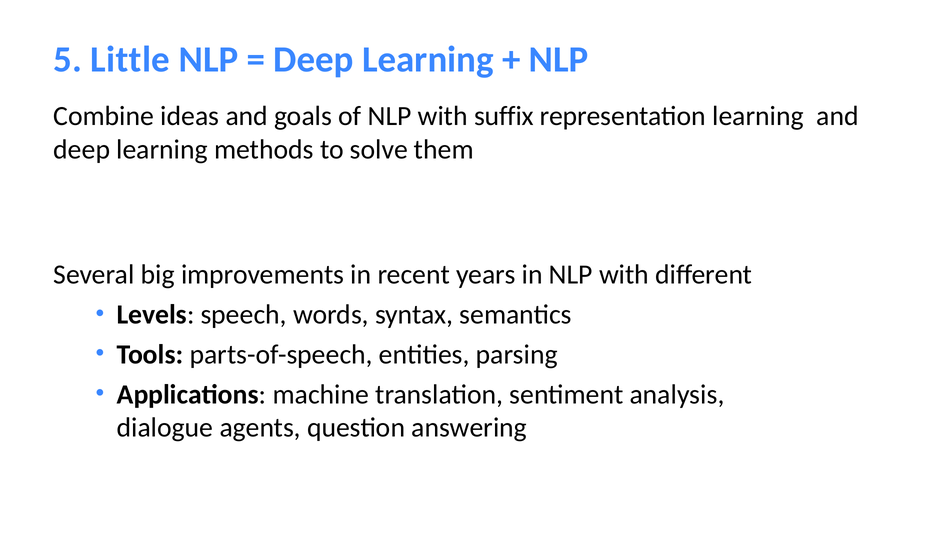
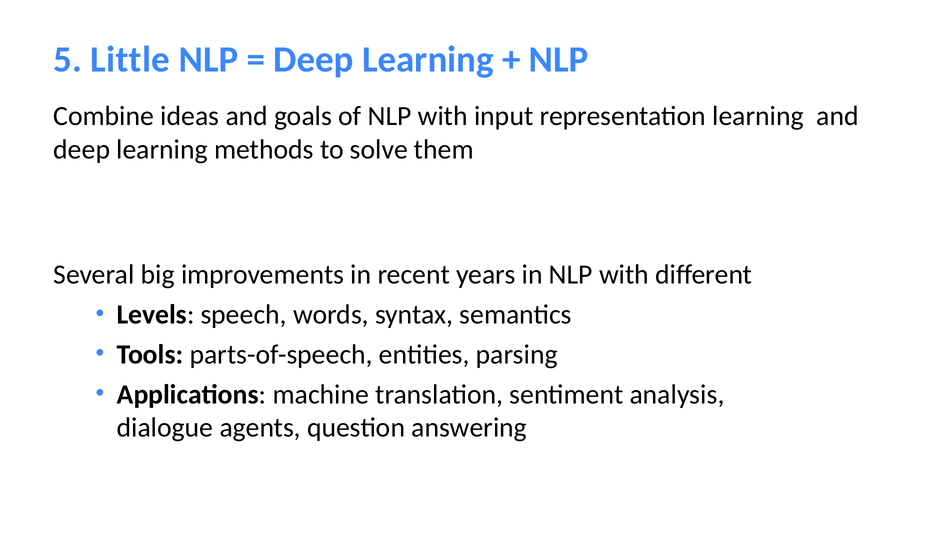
suffix: suffix -> input
